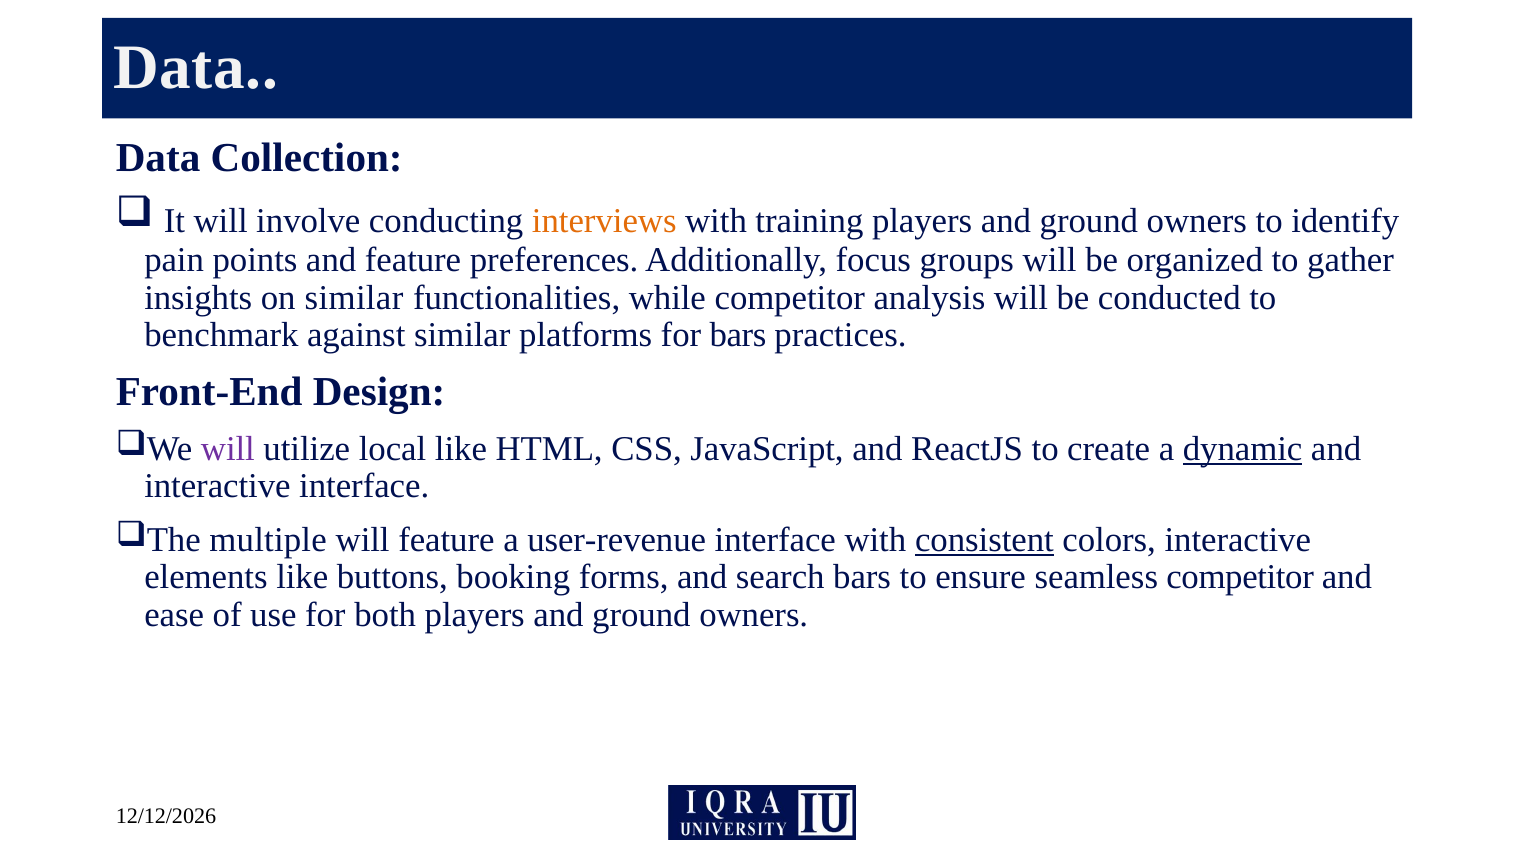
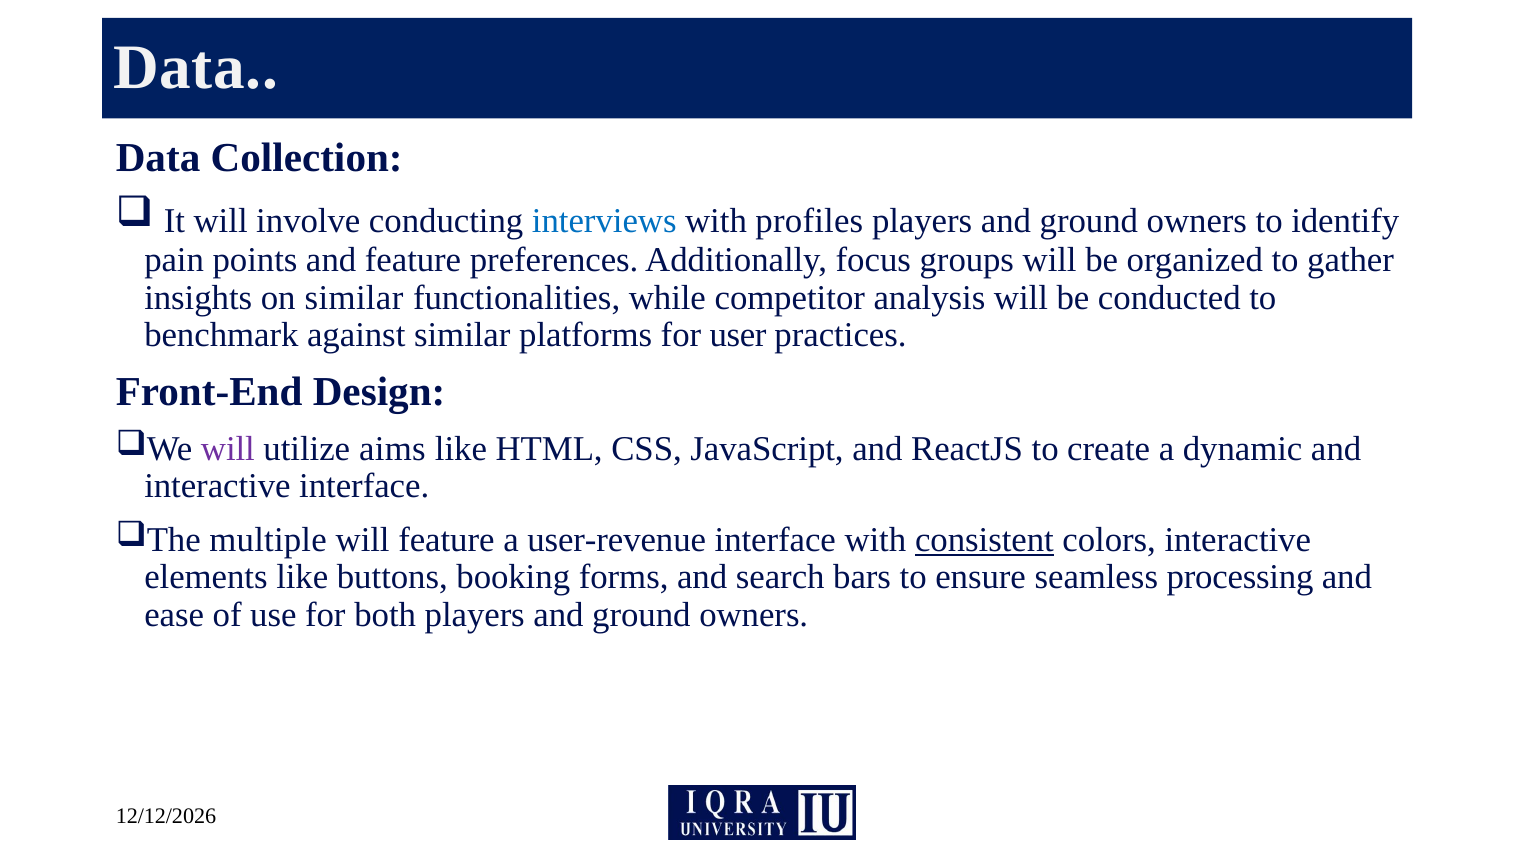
interviews colour: orange -> blue
training: training -> profiles
for bars: bars -> user
local: local -> aims
dynamic underline: present -> none
seamless competitor: competitor -> processing
